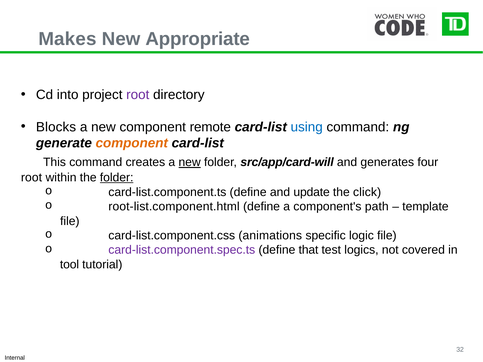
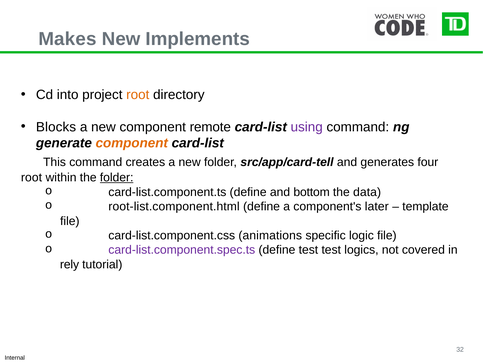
Appropriate: Appropriate -> Implements
root at (138, 95) colour: purple -> orange
using colour: blue -> purple
new at (190, 162) underline: present -> none
src/app/card-will: src/app/card-will -> src/app/card-tell
update: update -> bottom
click: click -> data
path: path -> later
define that: that -> test
tool: tool -> rely
